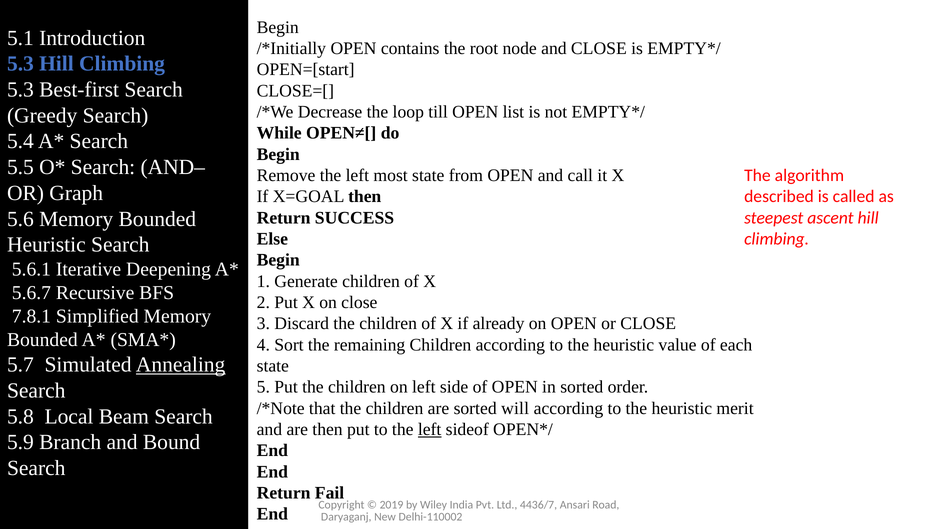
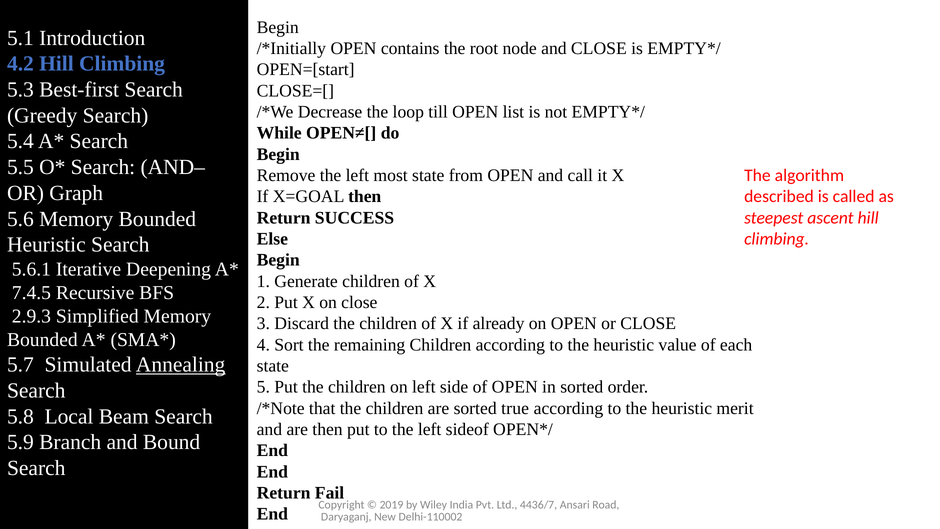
5.3 at (20, 64): 5.3 -> 4.2
5.6.7: 5.6.7 -> 7.4.5
7.8.1: 7.8.1 -> 2.9.3
will: will -> true
left at (430, 429) underline: present -> none
